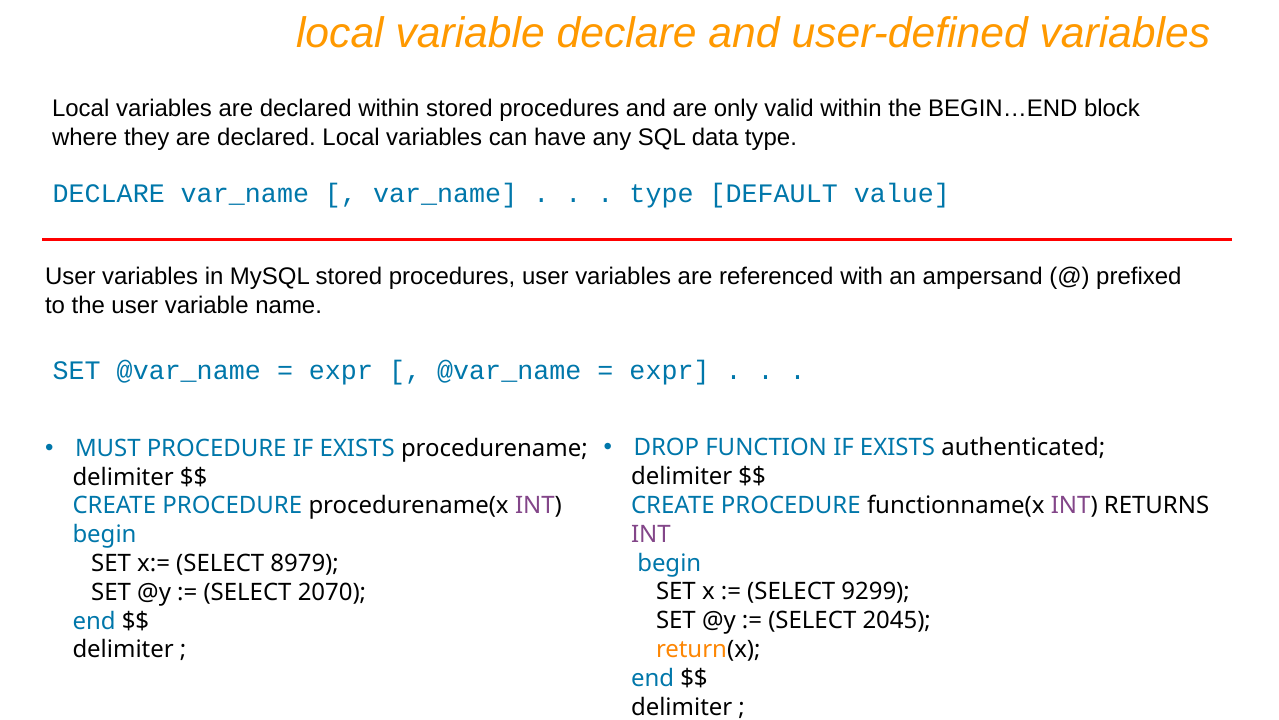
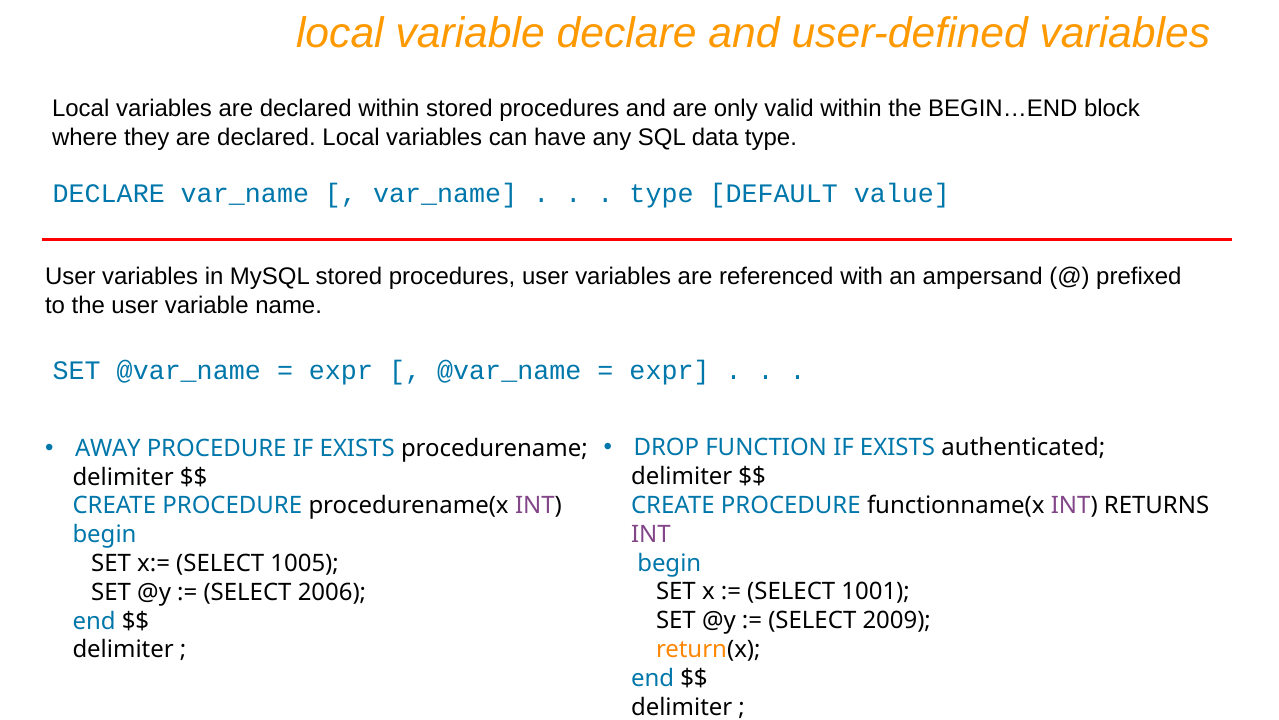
MUST: MUST -> AWAY
8979: 8979 -> 1005
9299: 9299 -> 1001
2070: 2070 -> 2006
2045: 2045 -> 2009
